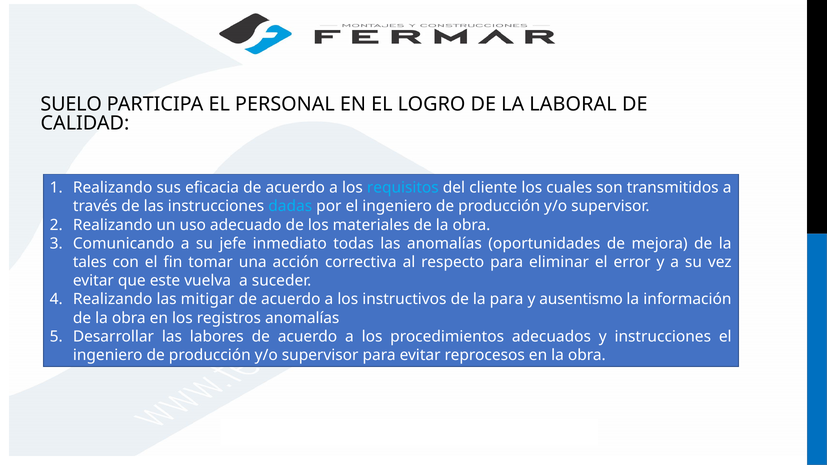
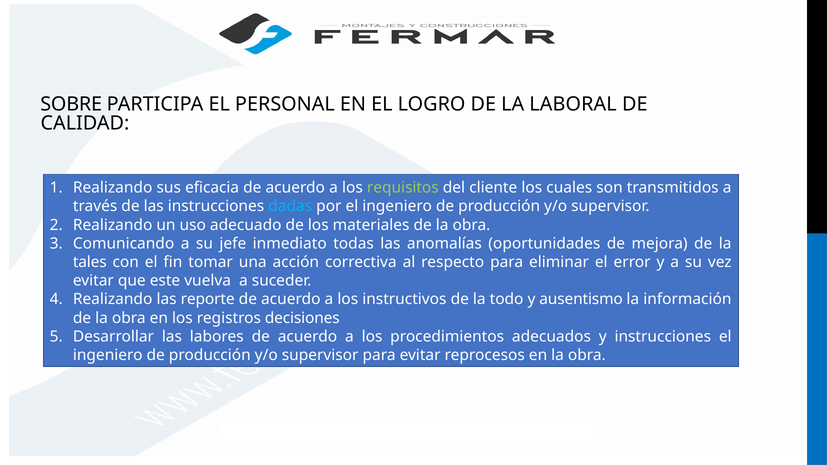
SUELO: SUELO -> SOBRE
requisitos colour: light blue -> light green
mitigar: mitigar -> reporte
la para: para -> todo
registros anomalías: anomalías -> decisiones
